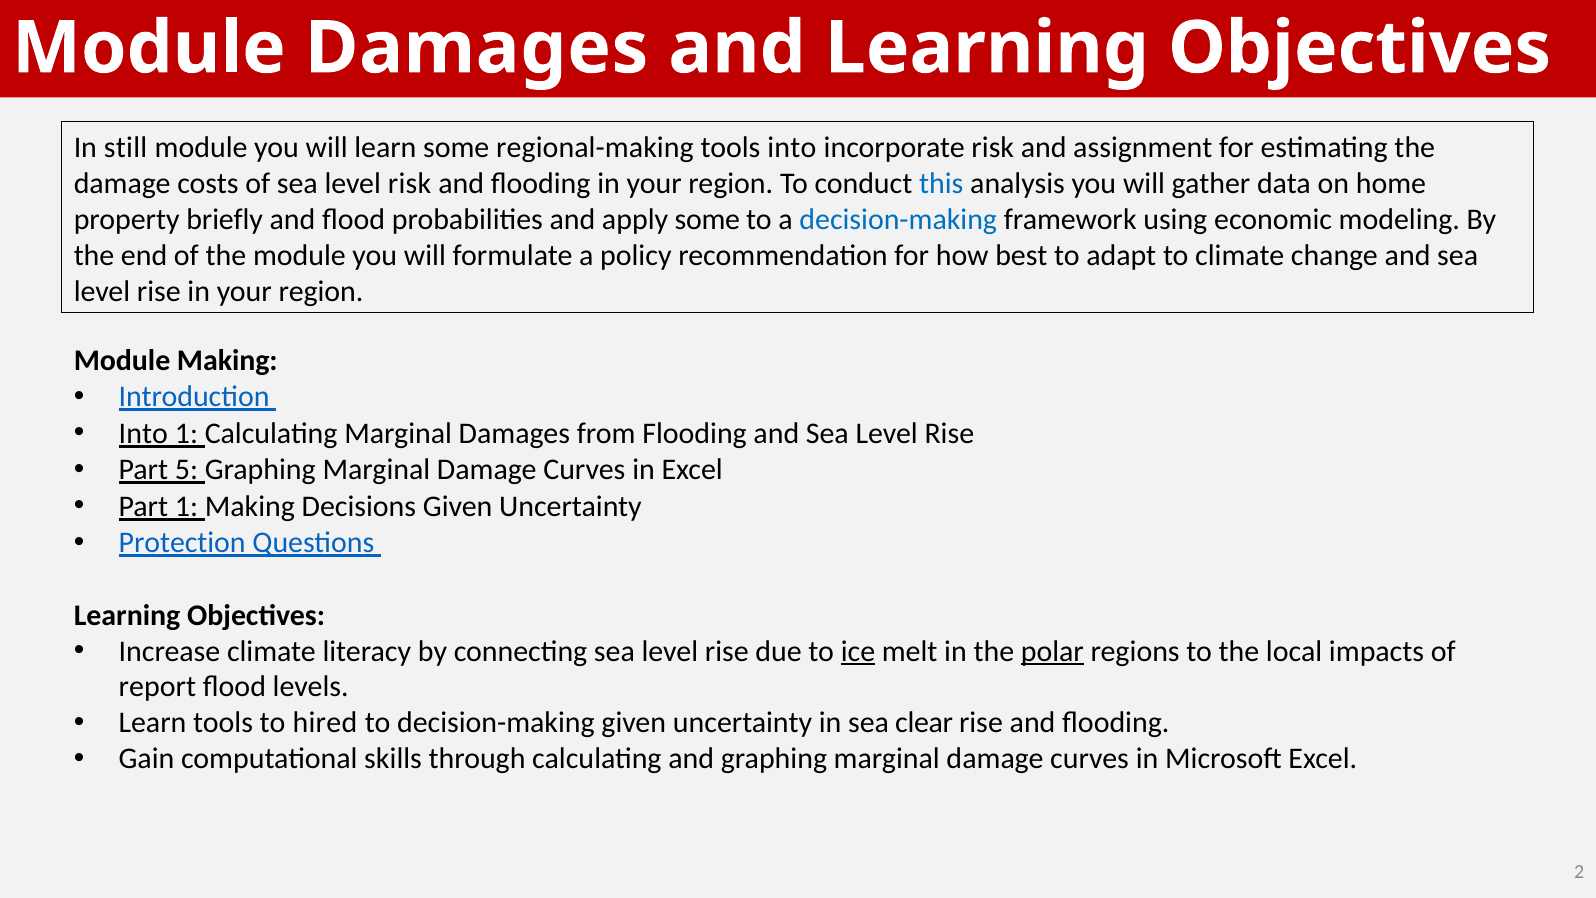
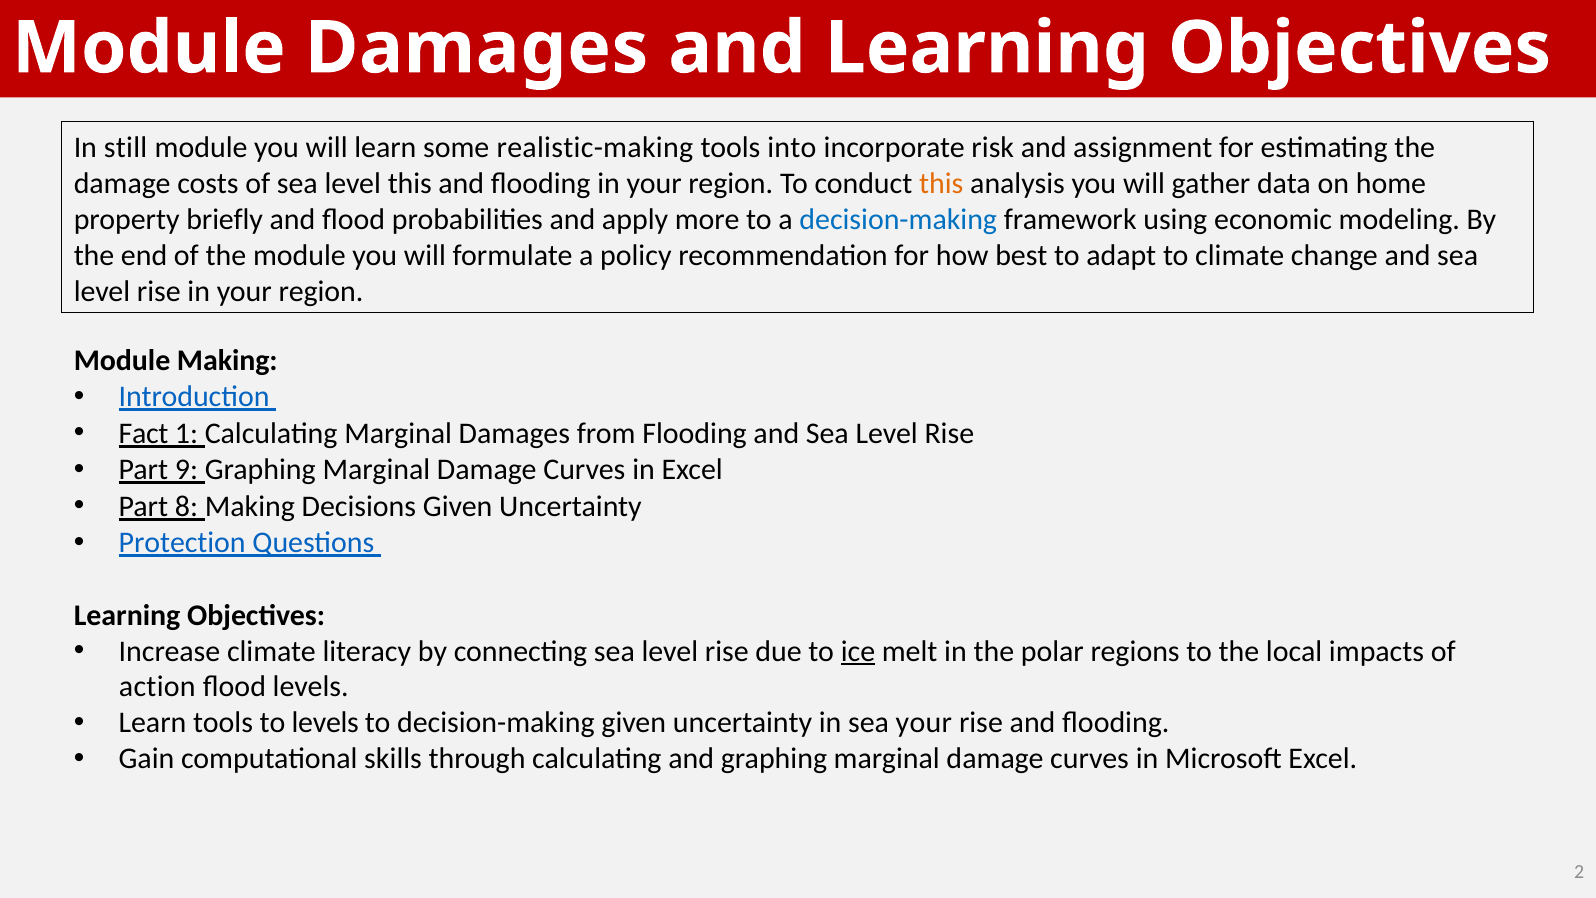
regional-making: regional-making -> realistic-making
level risk: risk -> this
this at (941, 183) colour: blue -> orange
apply some: some -> more
Into at (143, 433): Into -> Fact
5: 5 -> 9
Part 1: 1 -> 8
polar underline: present -> none
report: report -> action
to hired: hired -> levels
sea clear: clear -> your
